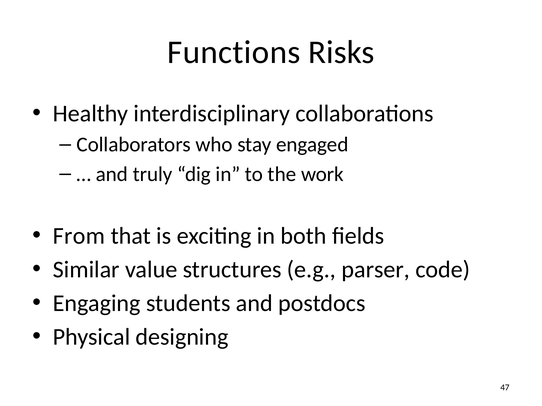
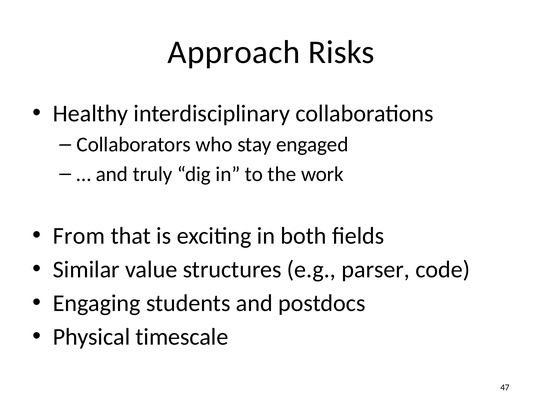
Functions: Functions -> Approach
designing: designing -> timescale
